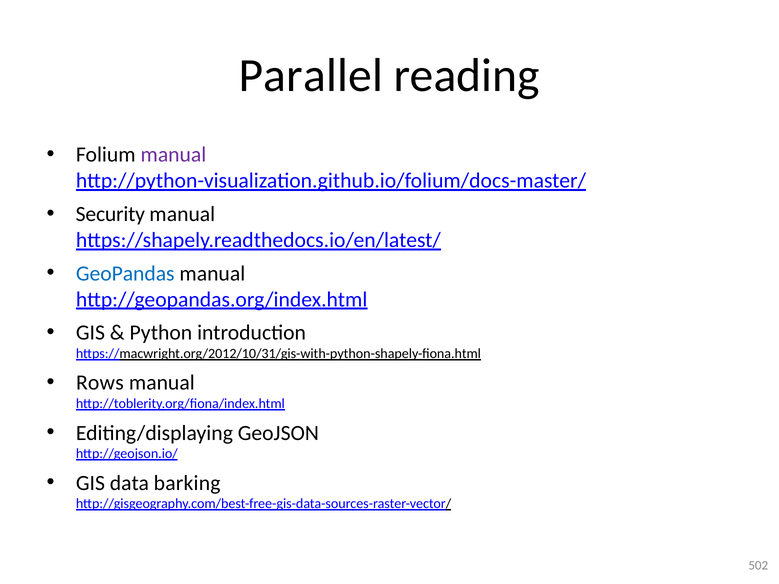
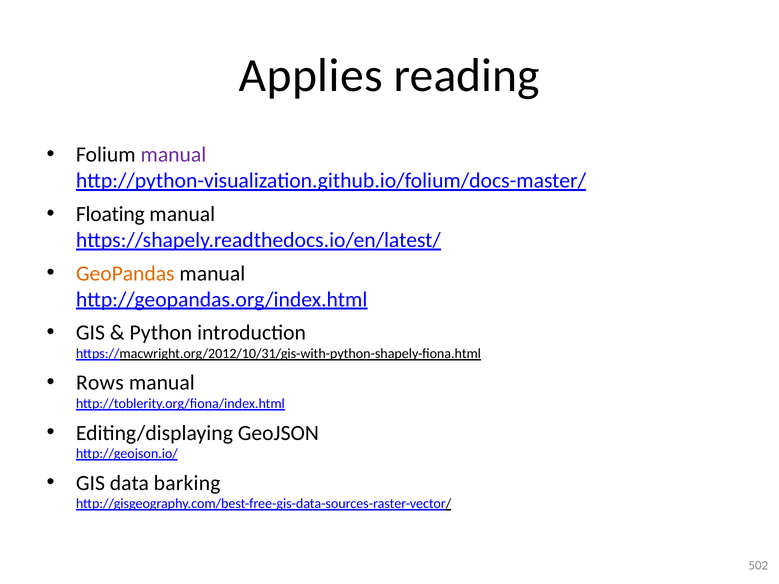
Parallel: Parallel -> Applies
Security: Security -> Floating
GeoPandas colour: blue -> orange
